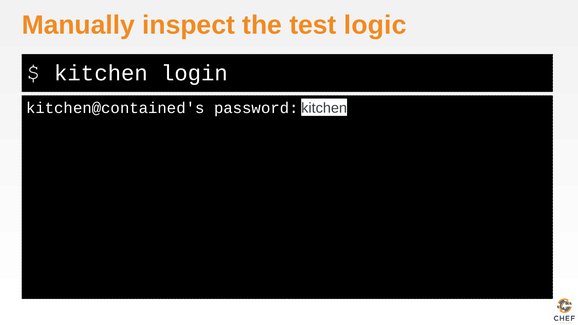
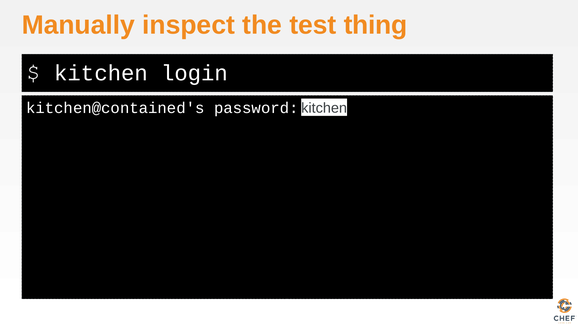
logic: logic -> thing
